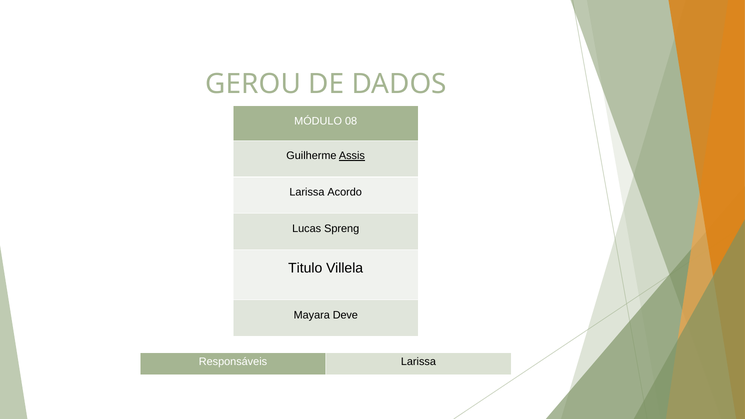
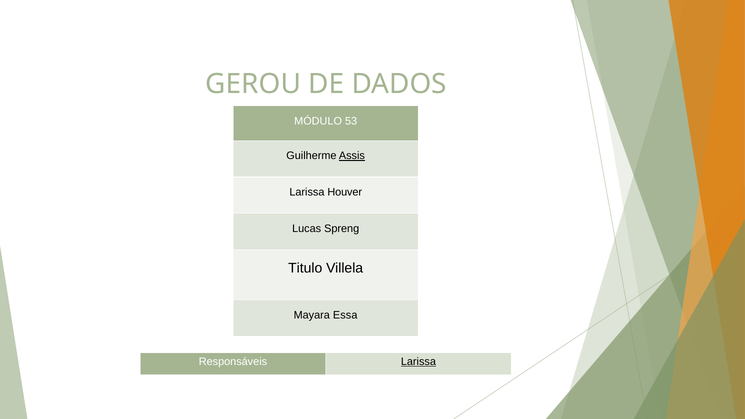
08: 08 -> 53
Acordo: Acordo -> Houver
Deve: Deve -> Essa
Larissa at (418, 362) underline: none -> present
